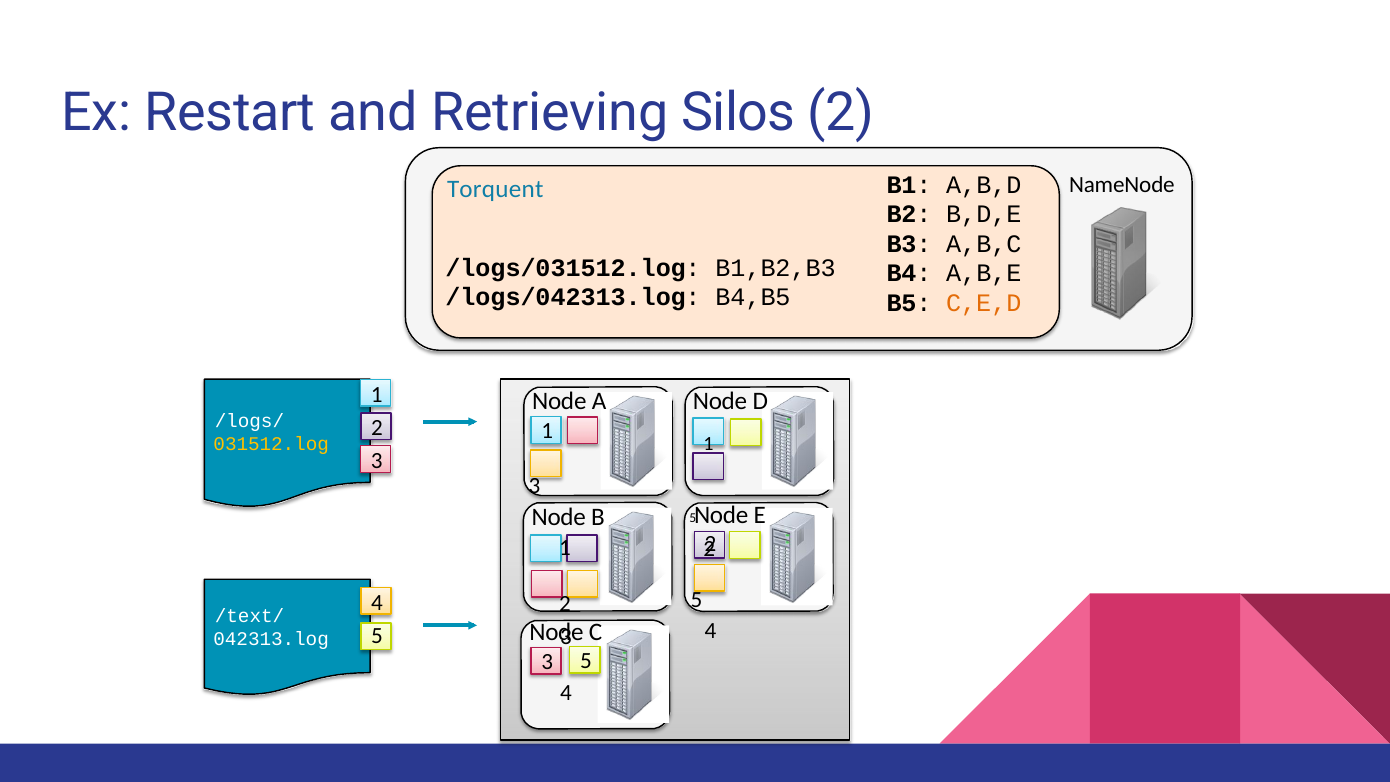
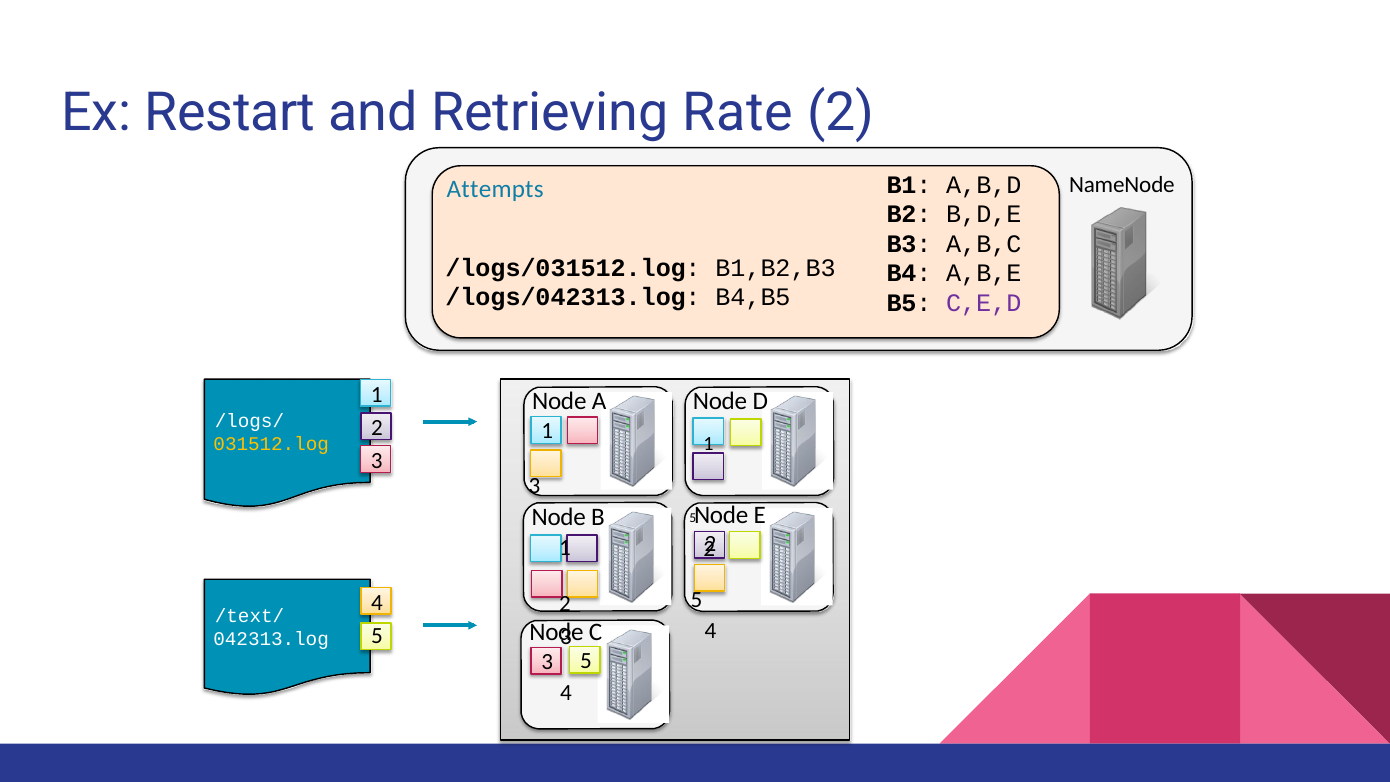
Silos: Silos -> Rate
Torquent: Torquent -> Attempts
C,E,D colour: orange -> purple
